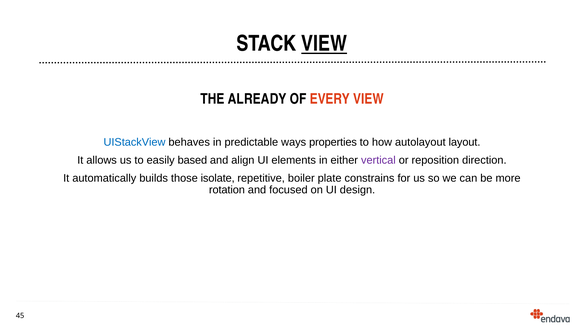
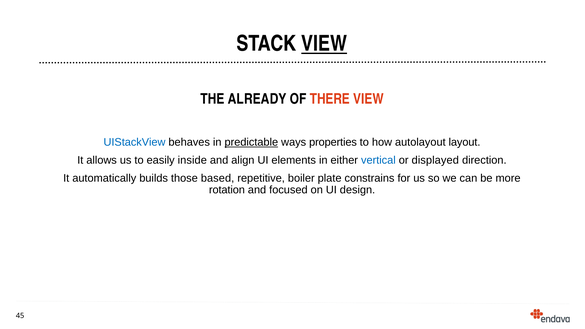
EVERY: EVERY -> THERE
predictable underline: none -> present
based: based -> inside
vertical colour: purple -> blue
reposition: reposition -> displayed
isolate: isolate -> based
